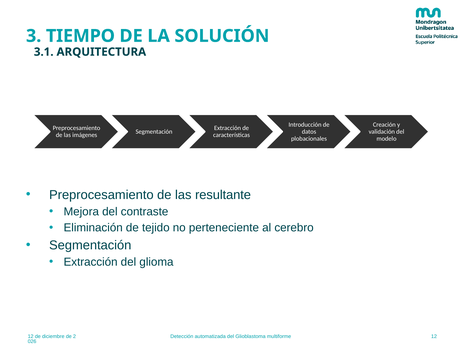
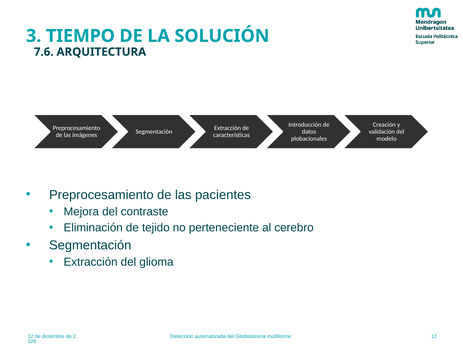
3.1: 3.1 -> 7.6
resultante: resultante -> pacientes
